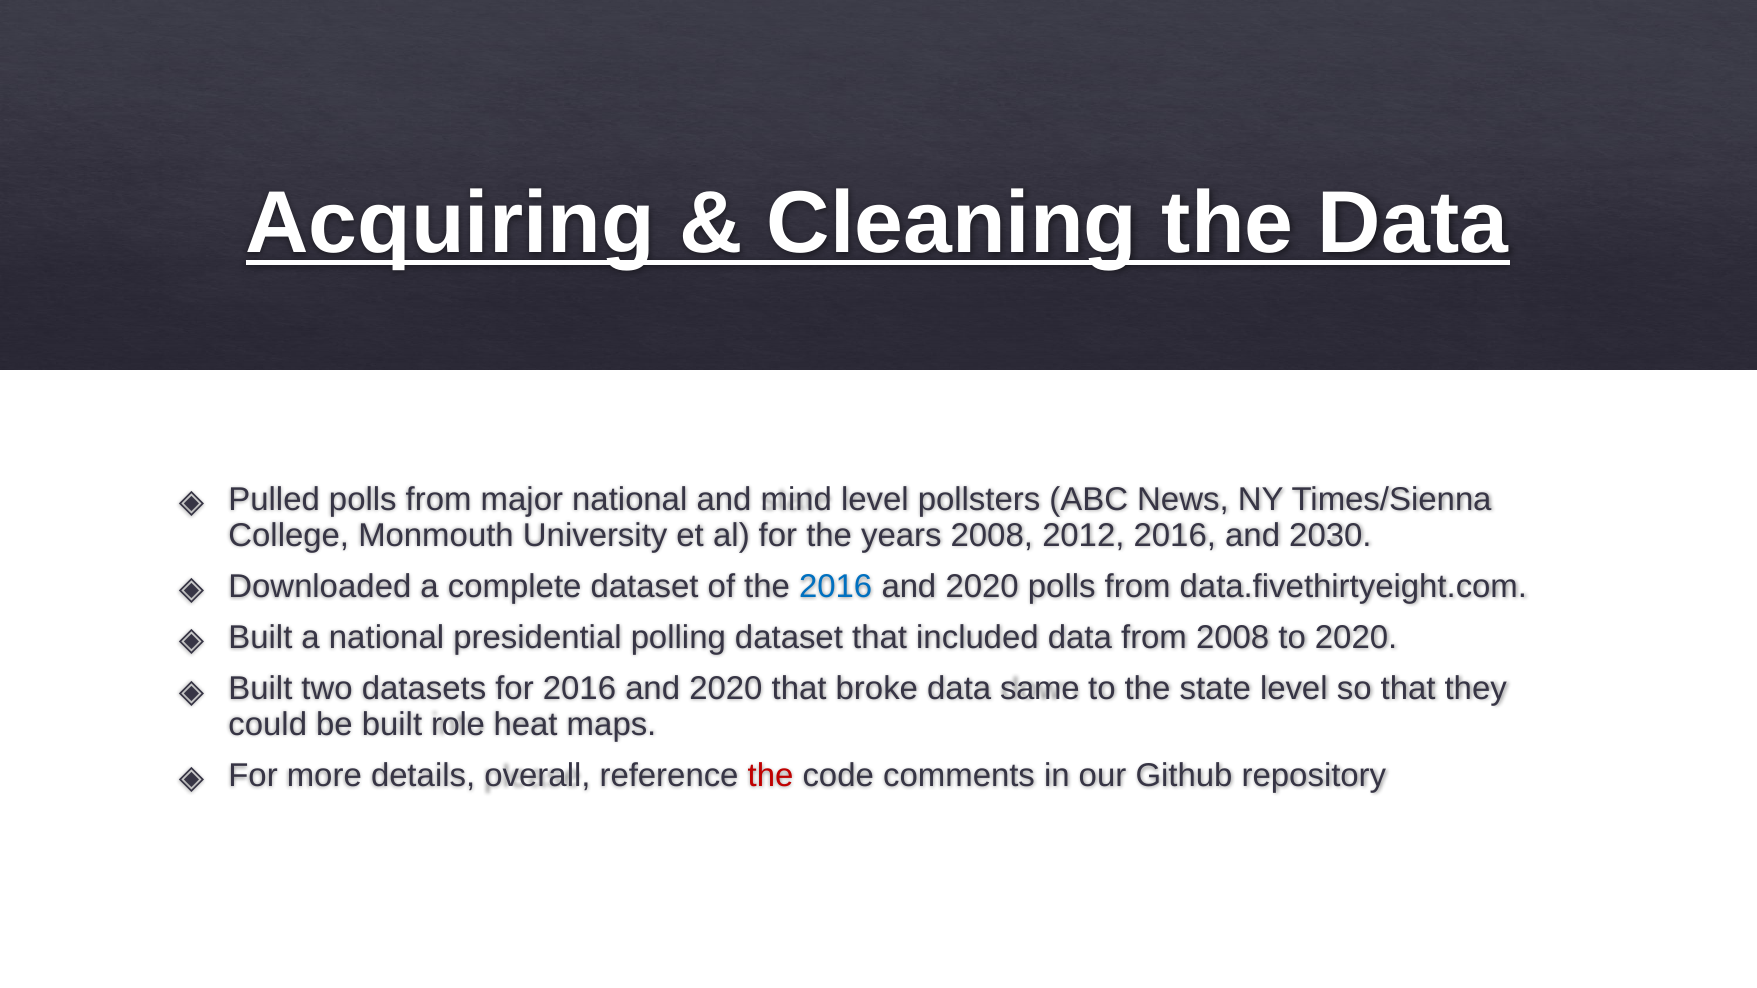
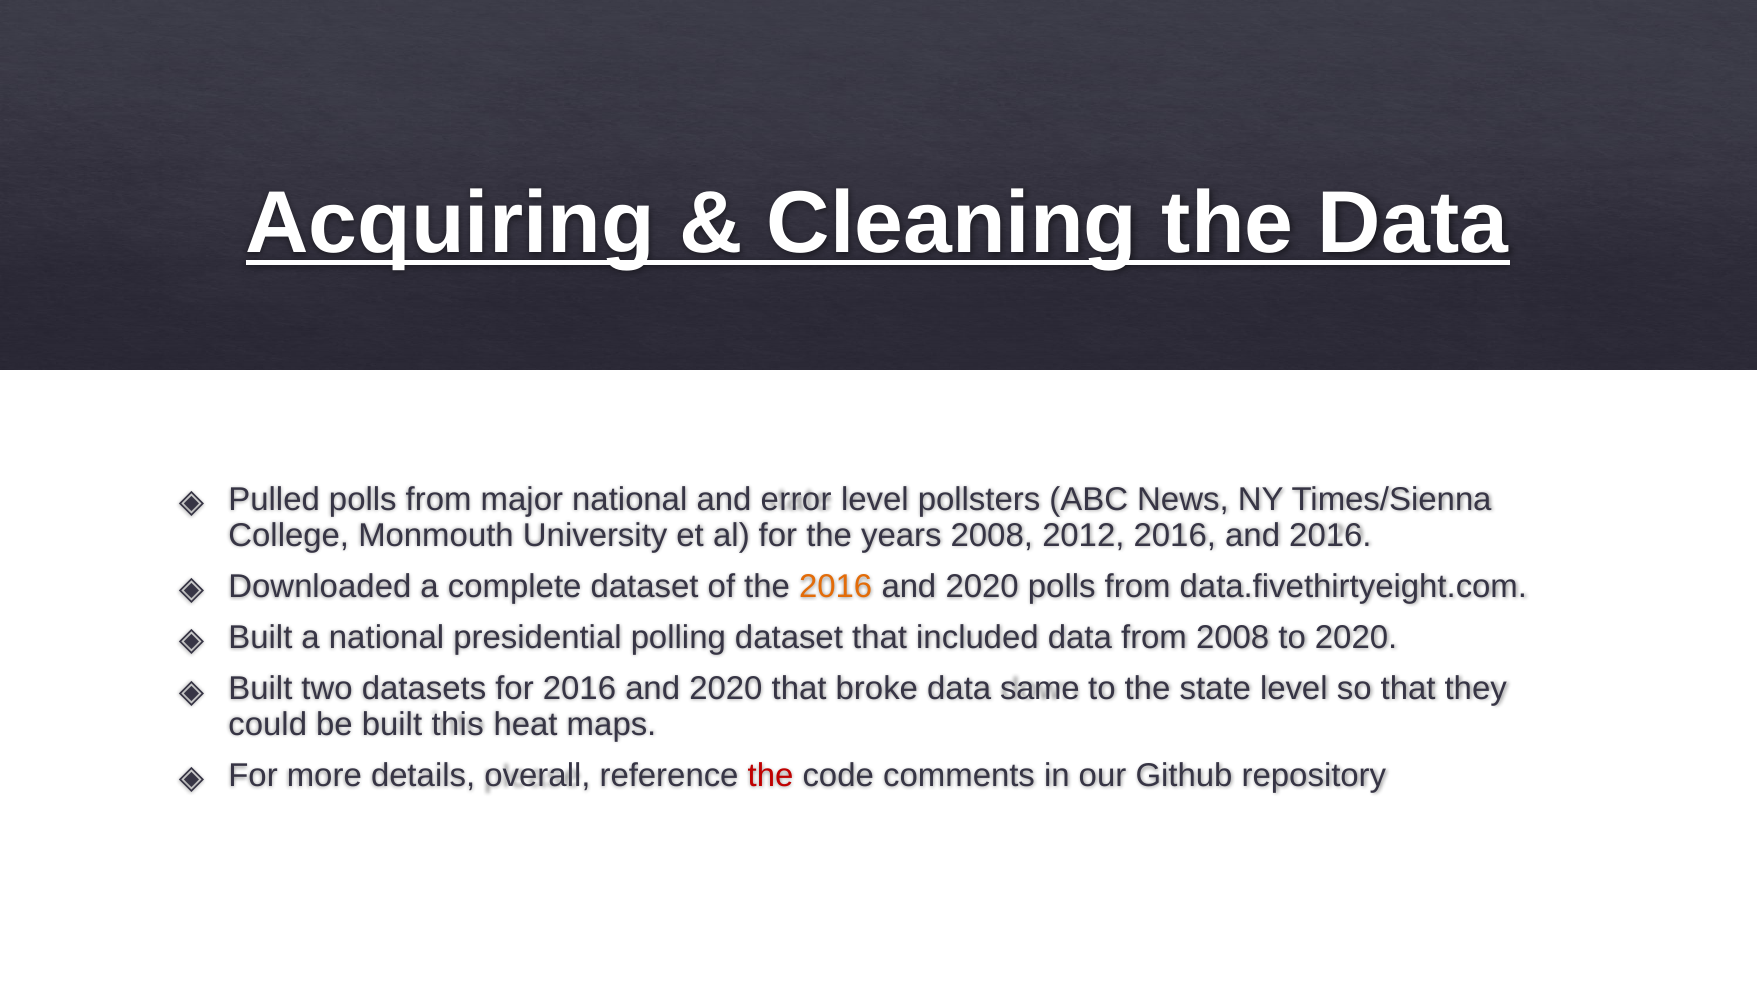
mind: mind -> error
and 2030: 2030 -> 2016
2016 at (836, 587) colour: blue -> orange
role: role -> this
